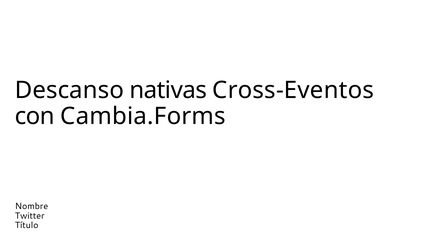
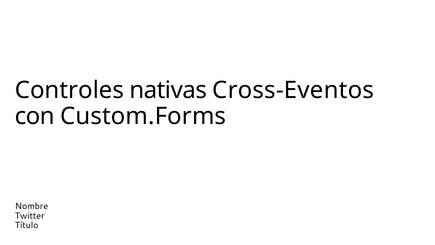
Descanso: Descanso -> Controles
Cambia.Forms: Cambia.Forms -> Custom.Forms
